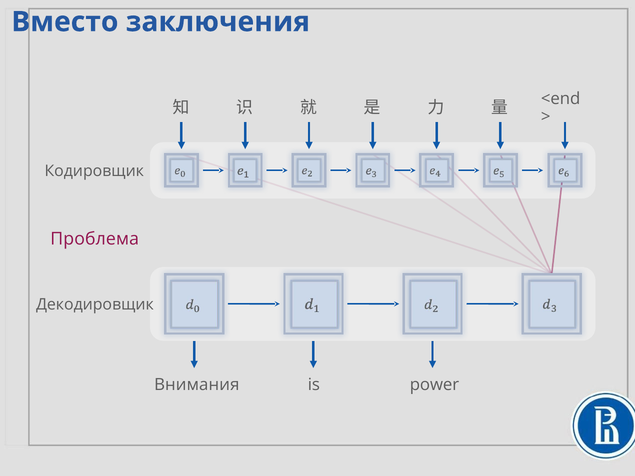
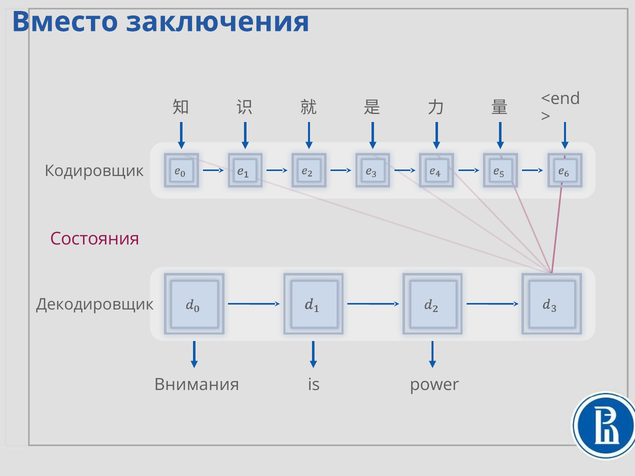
Проблема: Проблема -> Состояния
